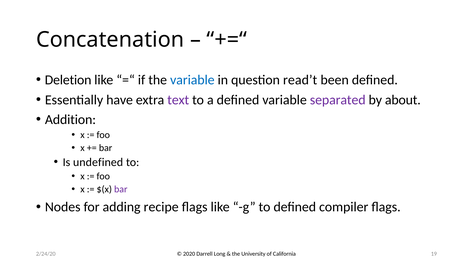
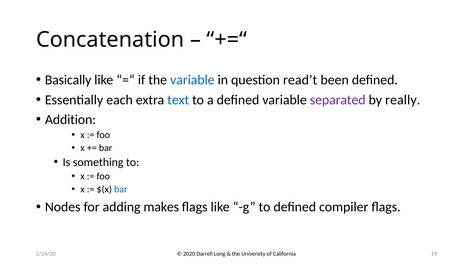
Deletion: Deletion -> Basically
have: have -> each
text colour: purple -> blue
about: about -> really
undefined: undefined -> something
bar at (121, 189) colour: purple -> blue
recipe: recipe -> makes
